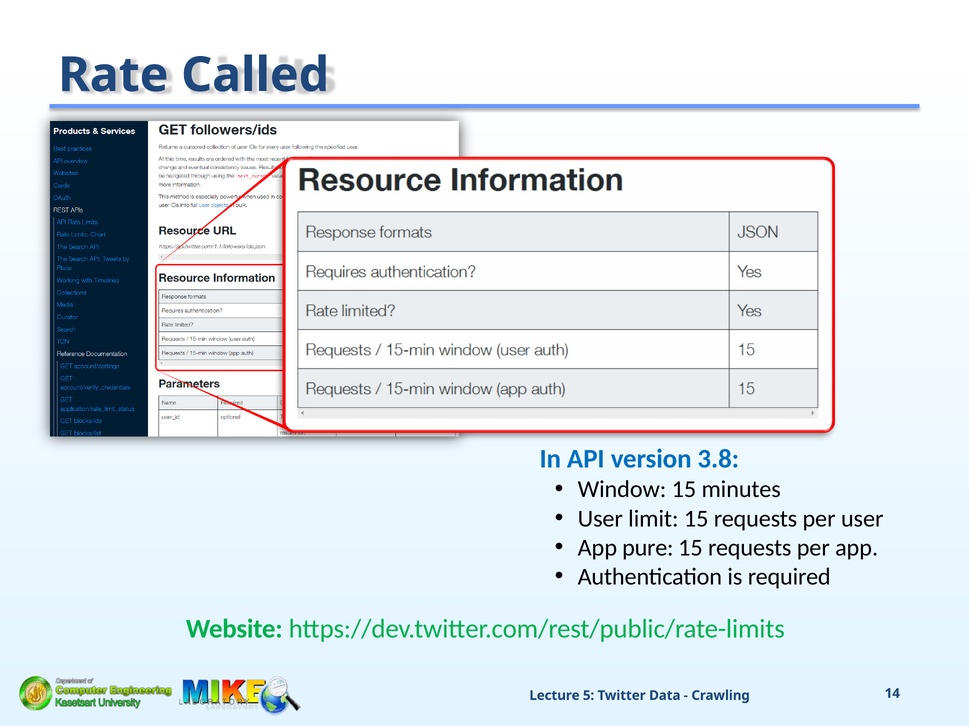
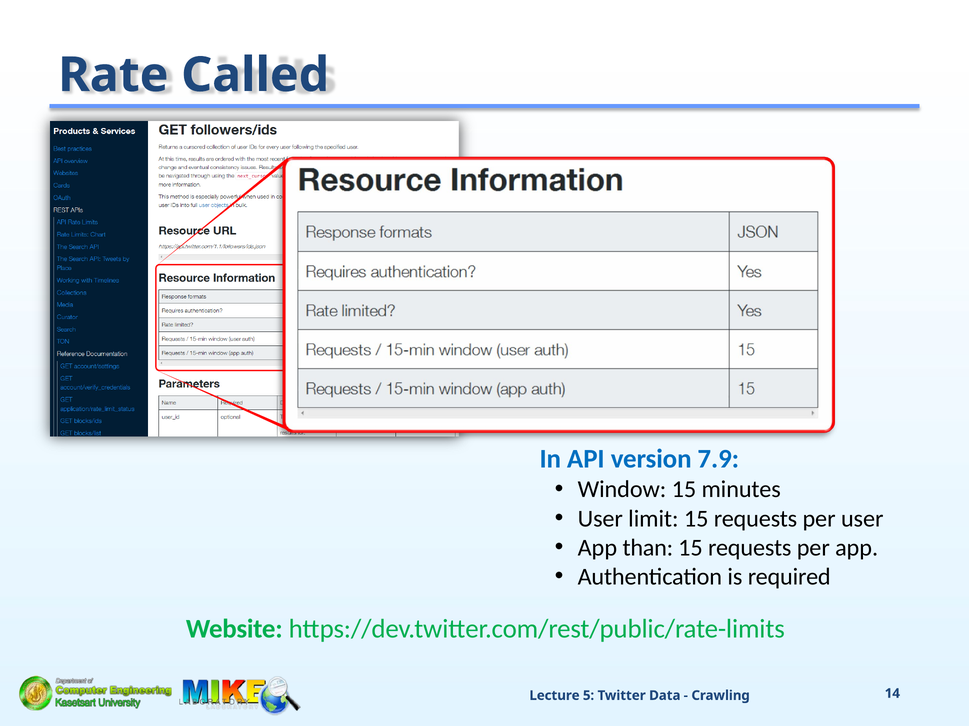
3.8: 3.8 -> 7.9
pure: pure -> than
